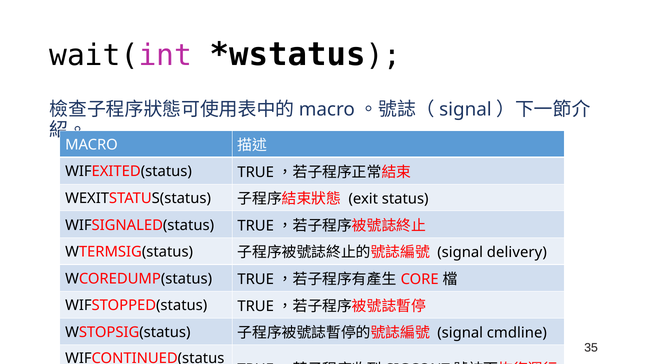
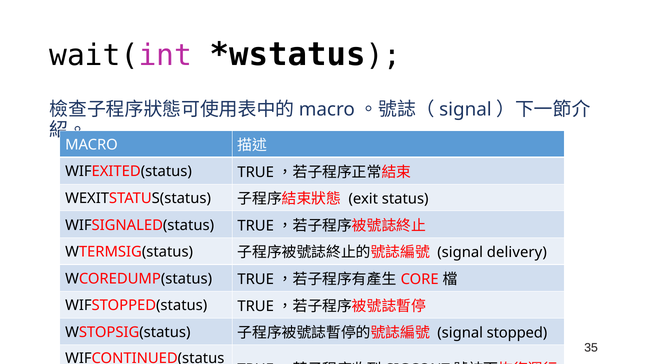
cmdline: cmdline -> stopped
